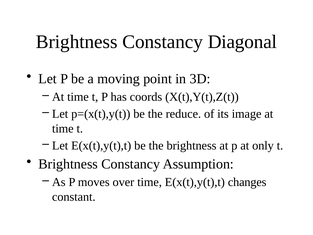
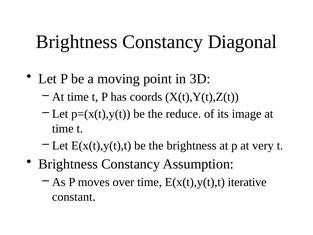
only: only -> very
changes: changes -> iterative
